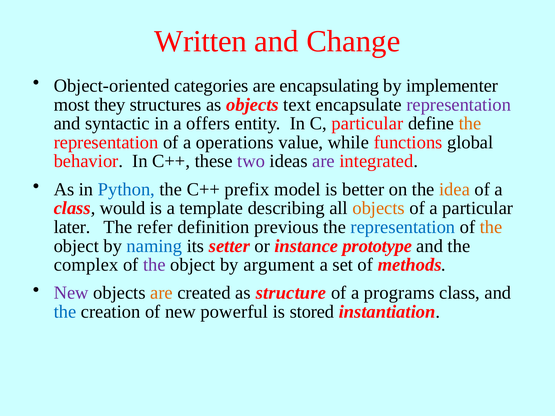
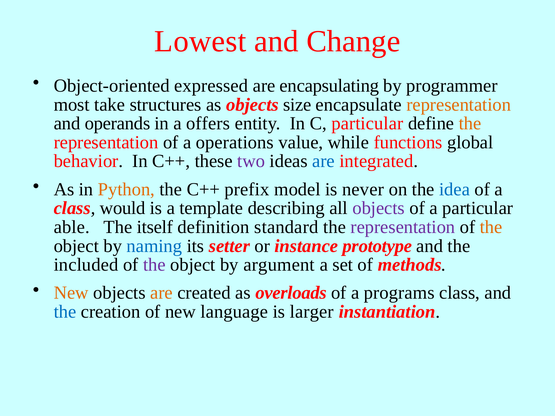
Written: Written -> Lowest
categories: categories -> expressed
implementer: implementer -> programmer
they: they -> take
text: text -> size
representation at (459, 105) colour: purple -> orange
syntactic: syntactic -> operands
are at (323, 161) colour: purple -> blue
Python colour: blue -> orange
better: better -> never
idea colour: orange -> blue
objects at (379, 208) colour: orange -> purple
later: later -> able
refer: refer -> itself
previous: previous -> standard
representation at (403, 227) colour: blue -> purple
complex: complex -> included
New at (71, 293) colour: purple -> orange
structure: structure -> overloads
powerful: powerful -> language
stored: stored -> larger
